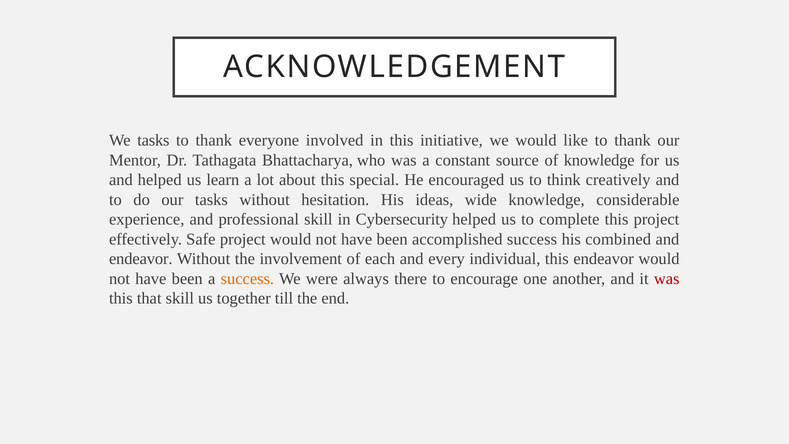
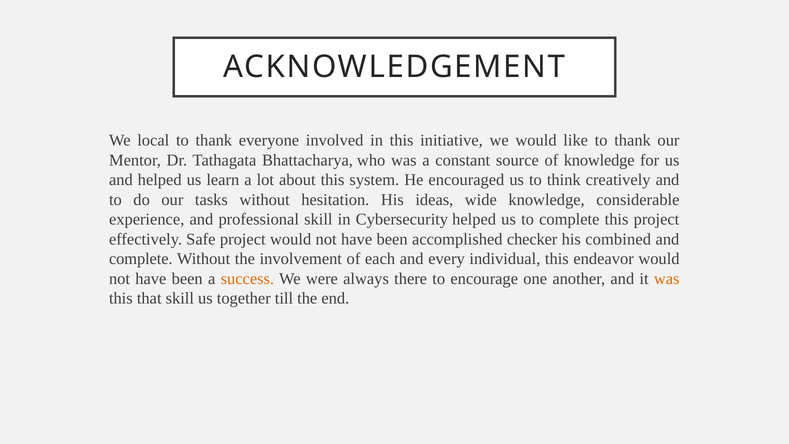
We tasks: tasks -> local
special: special -> system
accomplished success: success -> checker
endeavor at (141, 259): endeavor -> complete
was at (667, 279) colour: red -> orange
